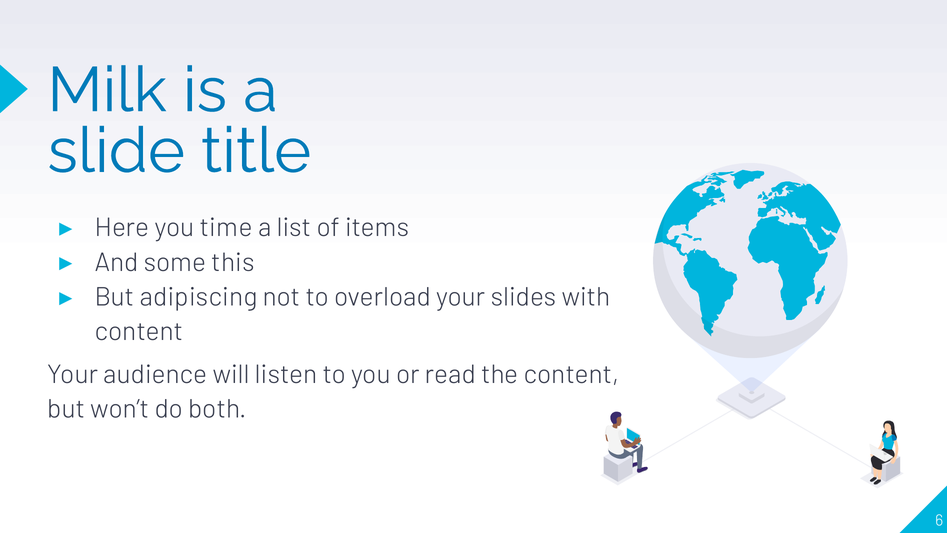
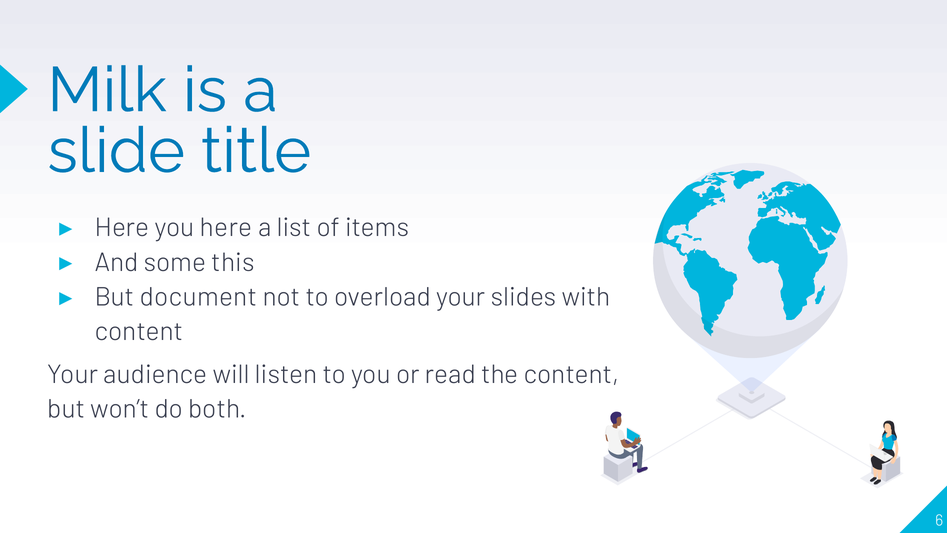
you time: time -> here
adipiscing: adipiscing -> document
